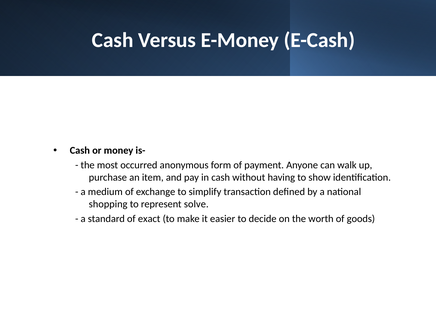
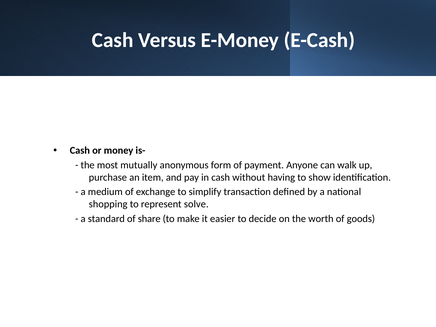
occurred: occurred -> mutually
exact: exact -> share
